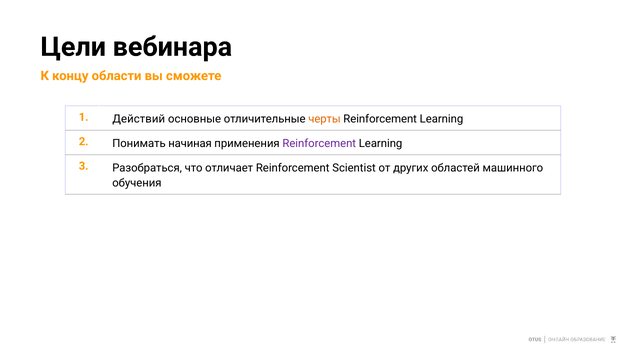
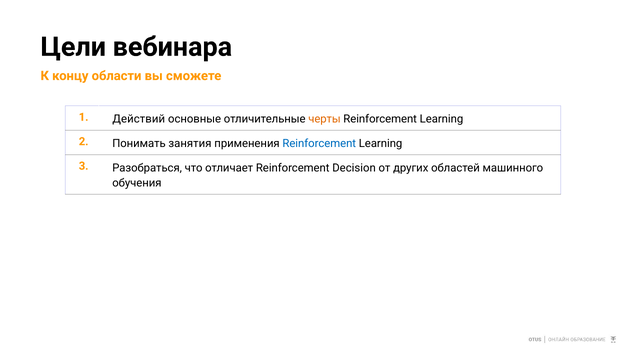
начиная: начиная -> занятия
Reinforcement at (319, 144) colour: purple -> blue
Scientist: Scientist -> Decision
